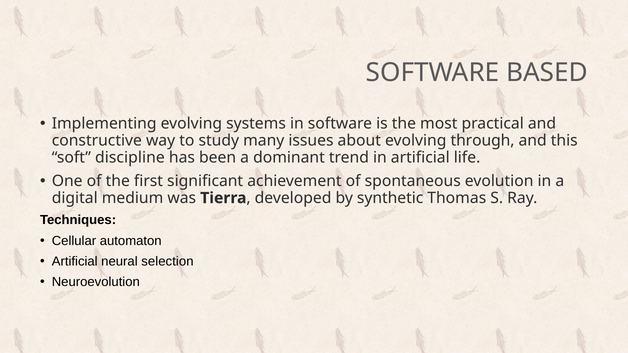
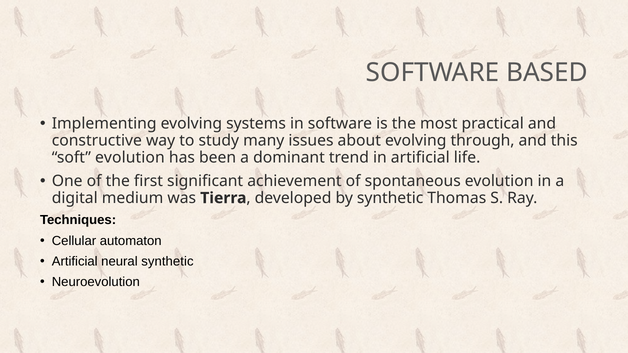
soft discipline: discipline -> evolution
neural selection: selection -> synthetic
